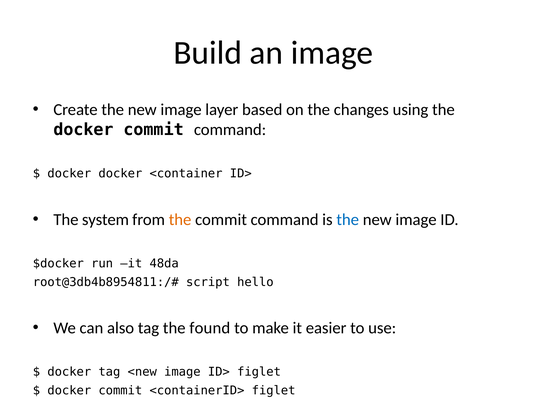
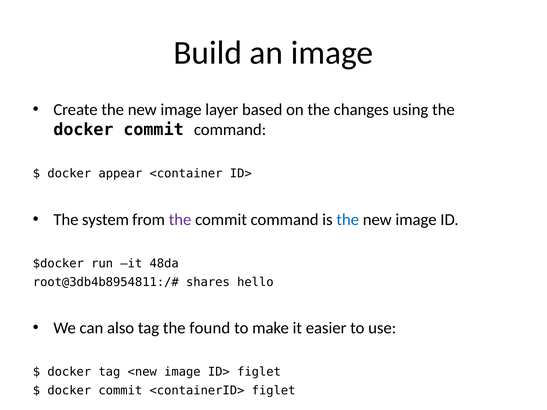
docker docker: docker -> appear
the at (180, 220) colour: orange -> purple
script: script -> shares
